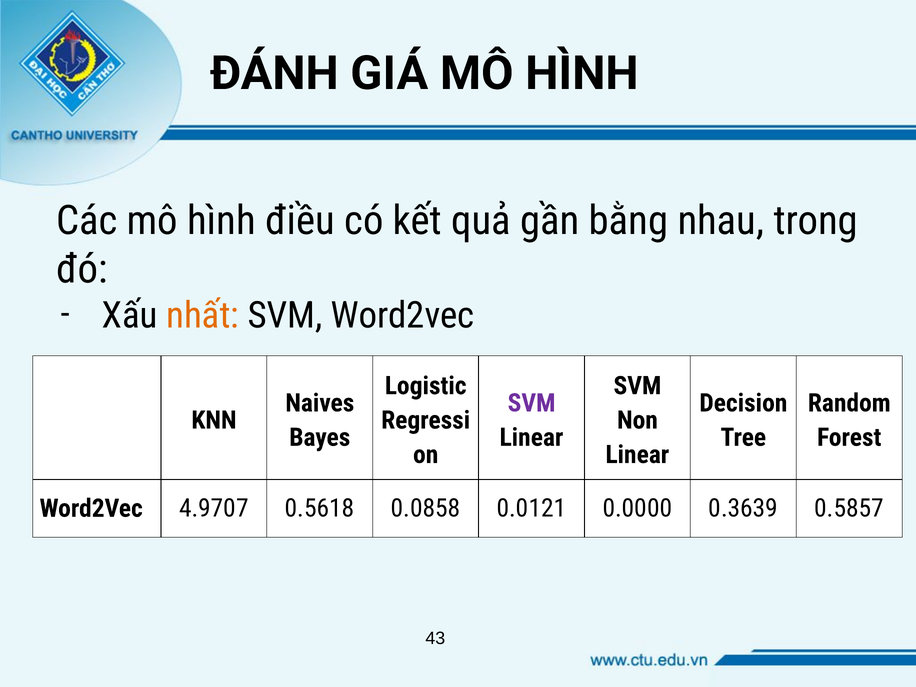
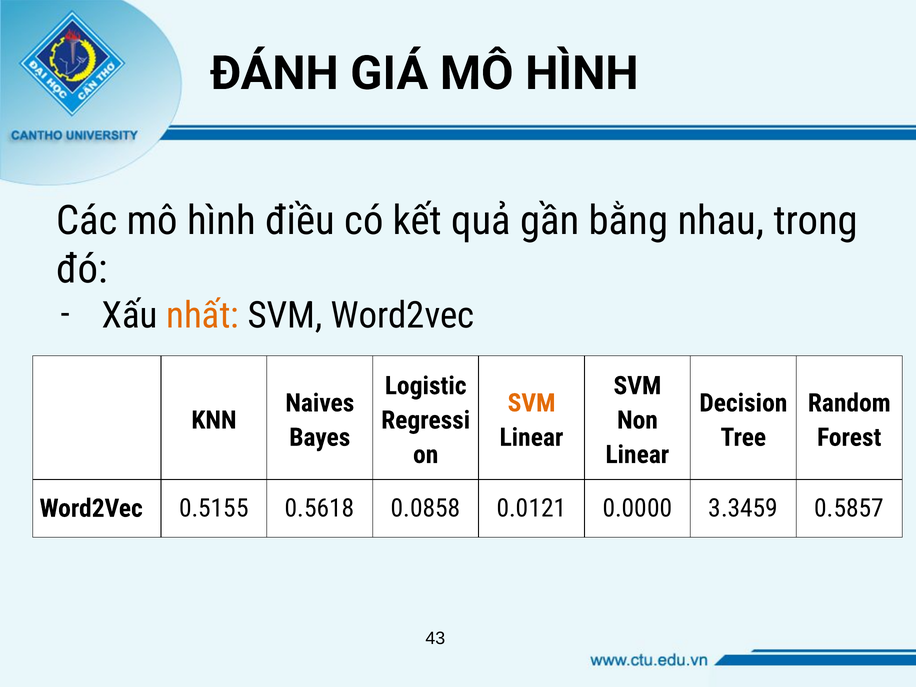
SVM at (532, 403) colour: purple -> orange
4.9707: 4.9707 -> 0.5155
0.3639: 0.3639 -> 3.3459
